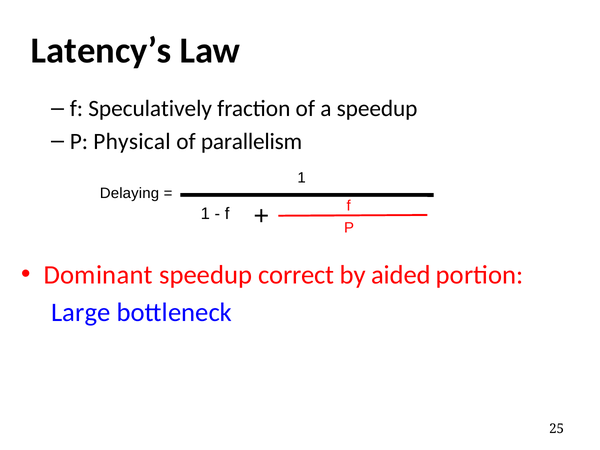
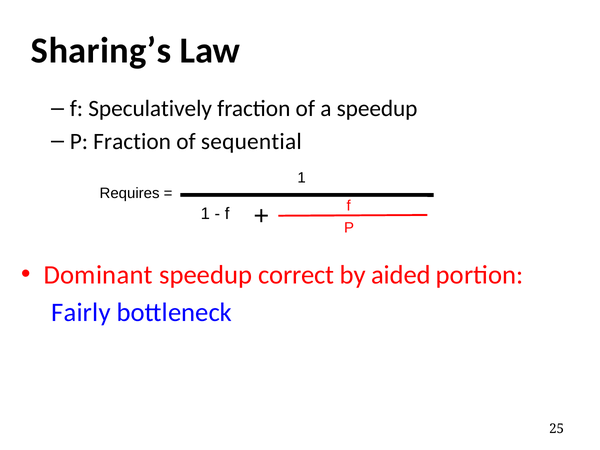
Latency’s: Latency’s -> Sharing’s
P Physical: Physical -> Fraction
parallelism: parallelism -> sequential
Delaying: Delaying -> Requires
Large: Large -> Fairly
